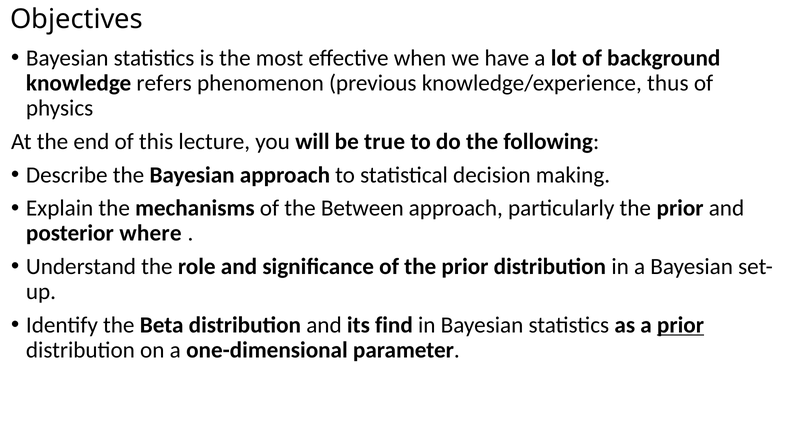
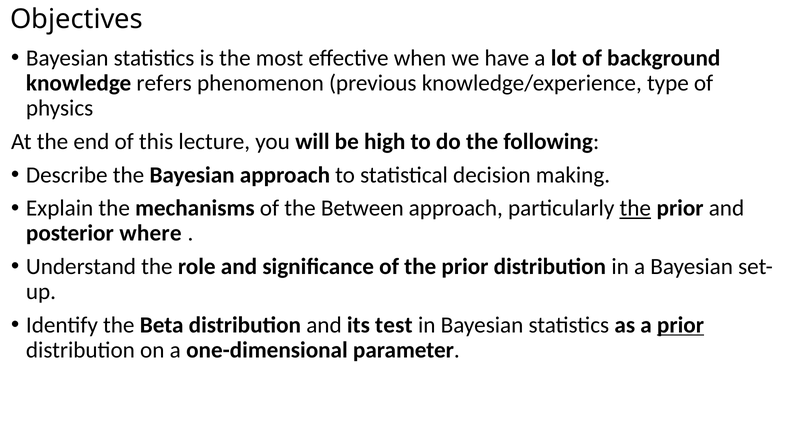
thus: thus -> type
true: true -> high
the at (635, 208) underline: none -> present
find: find -> test
